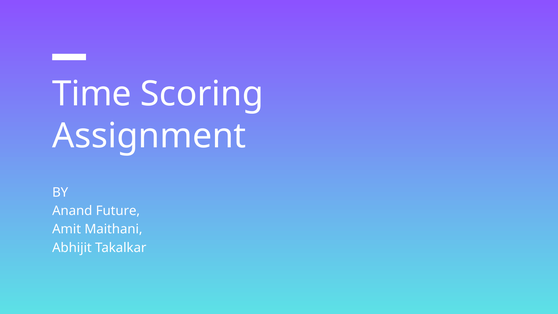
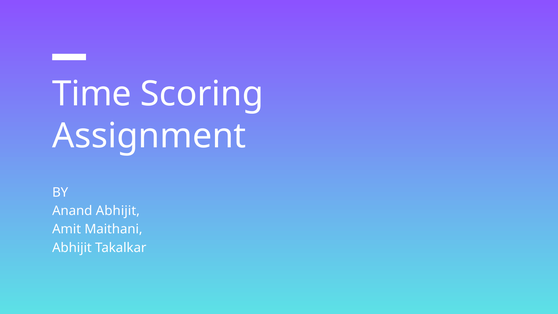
Anand Future: Future -> Abhijit
